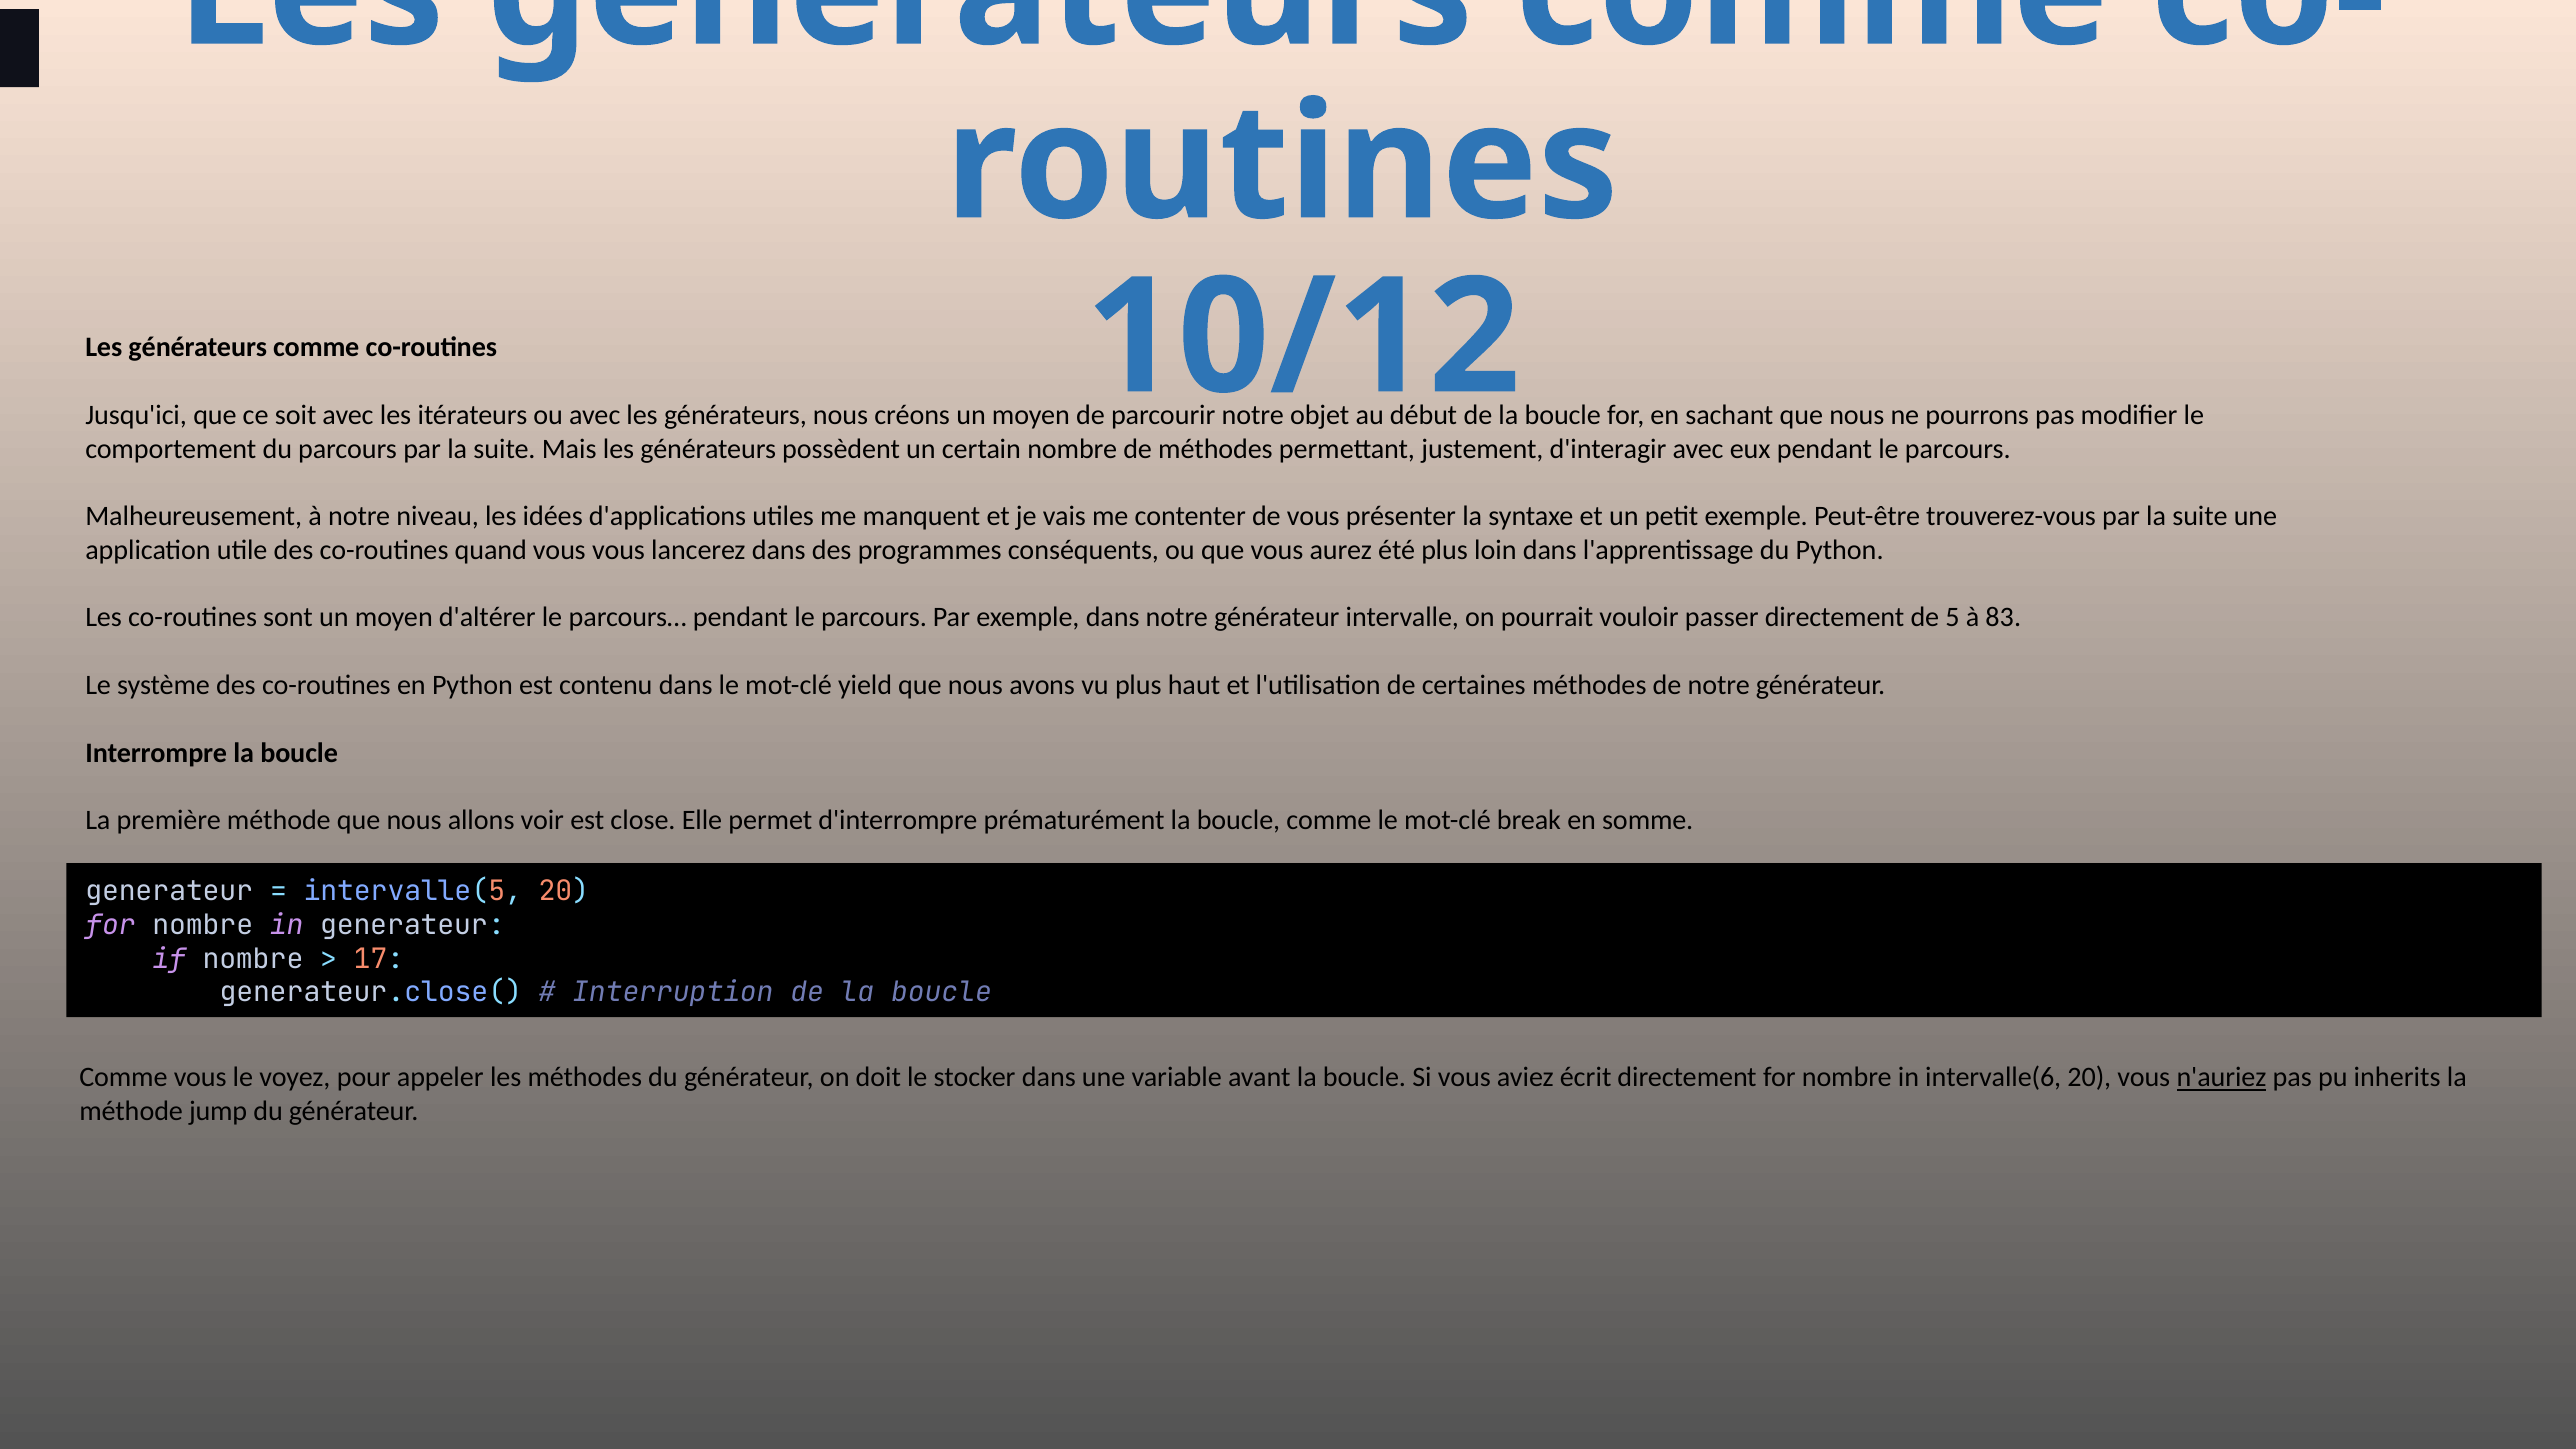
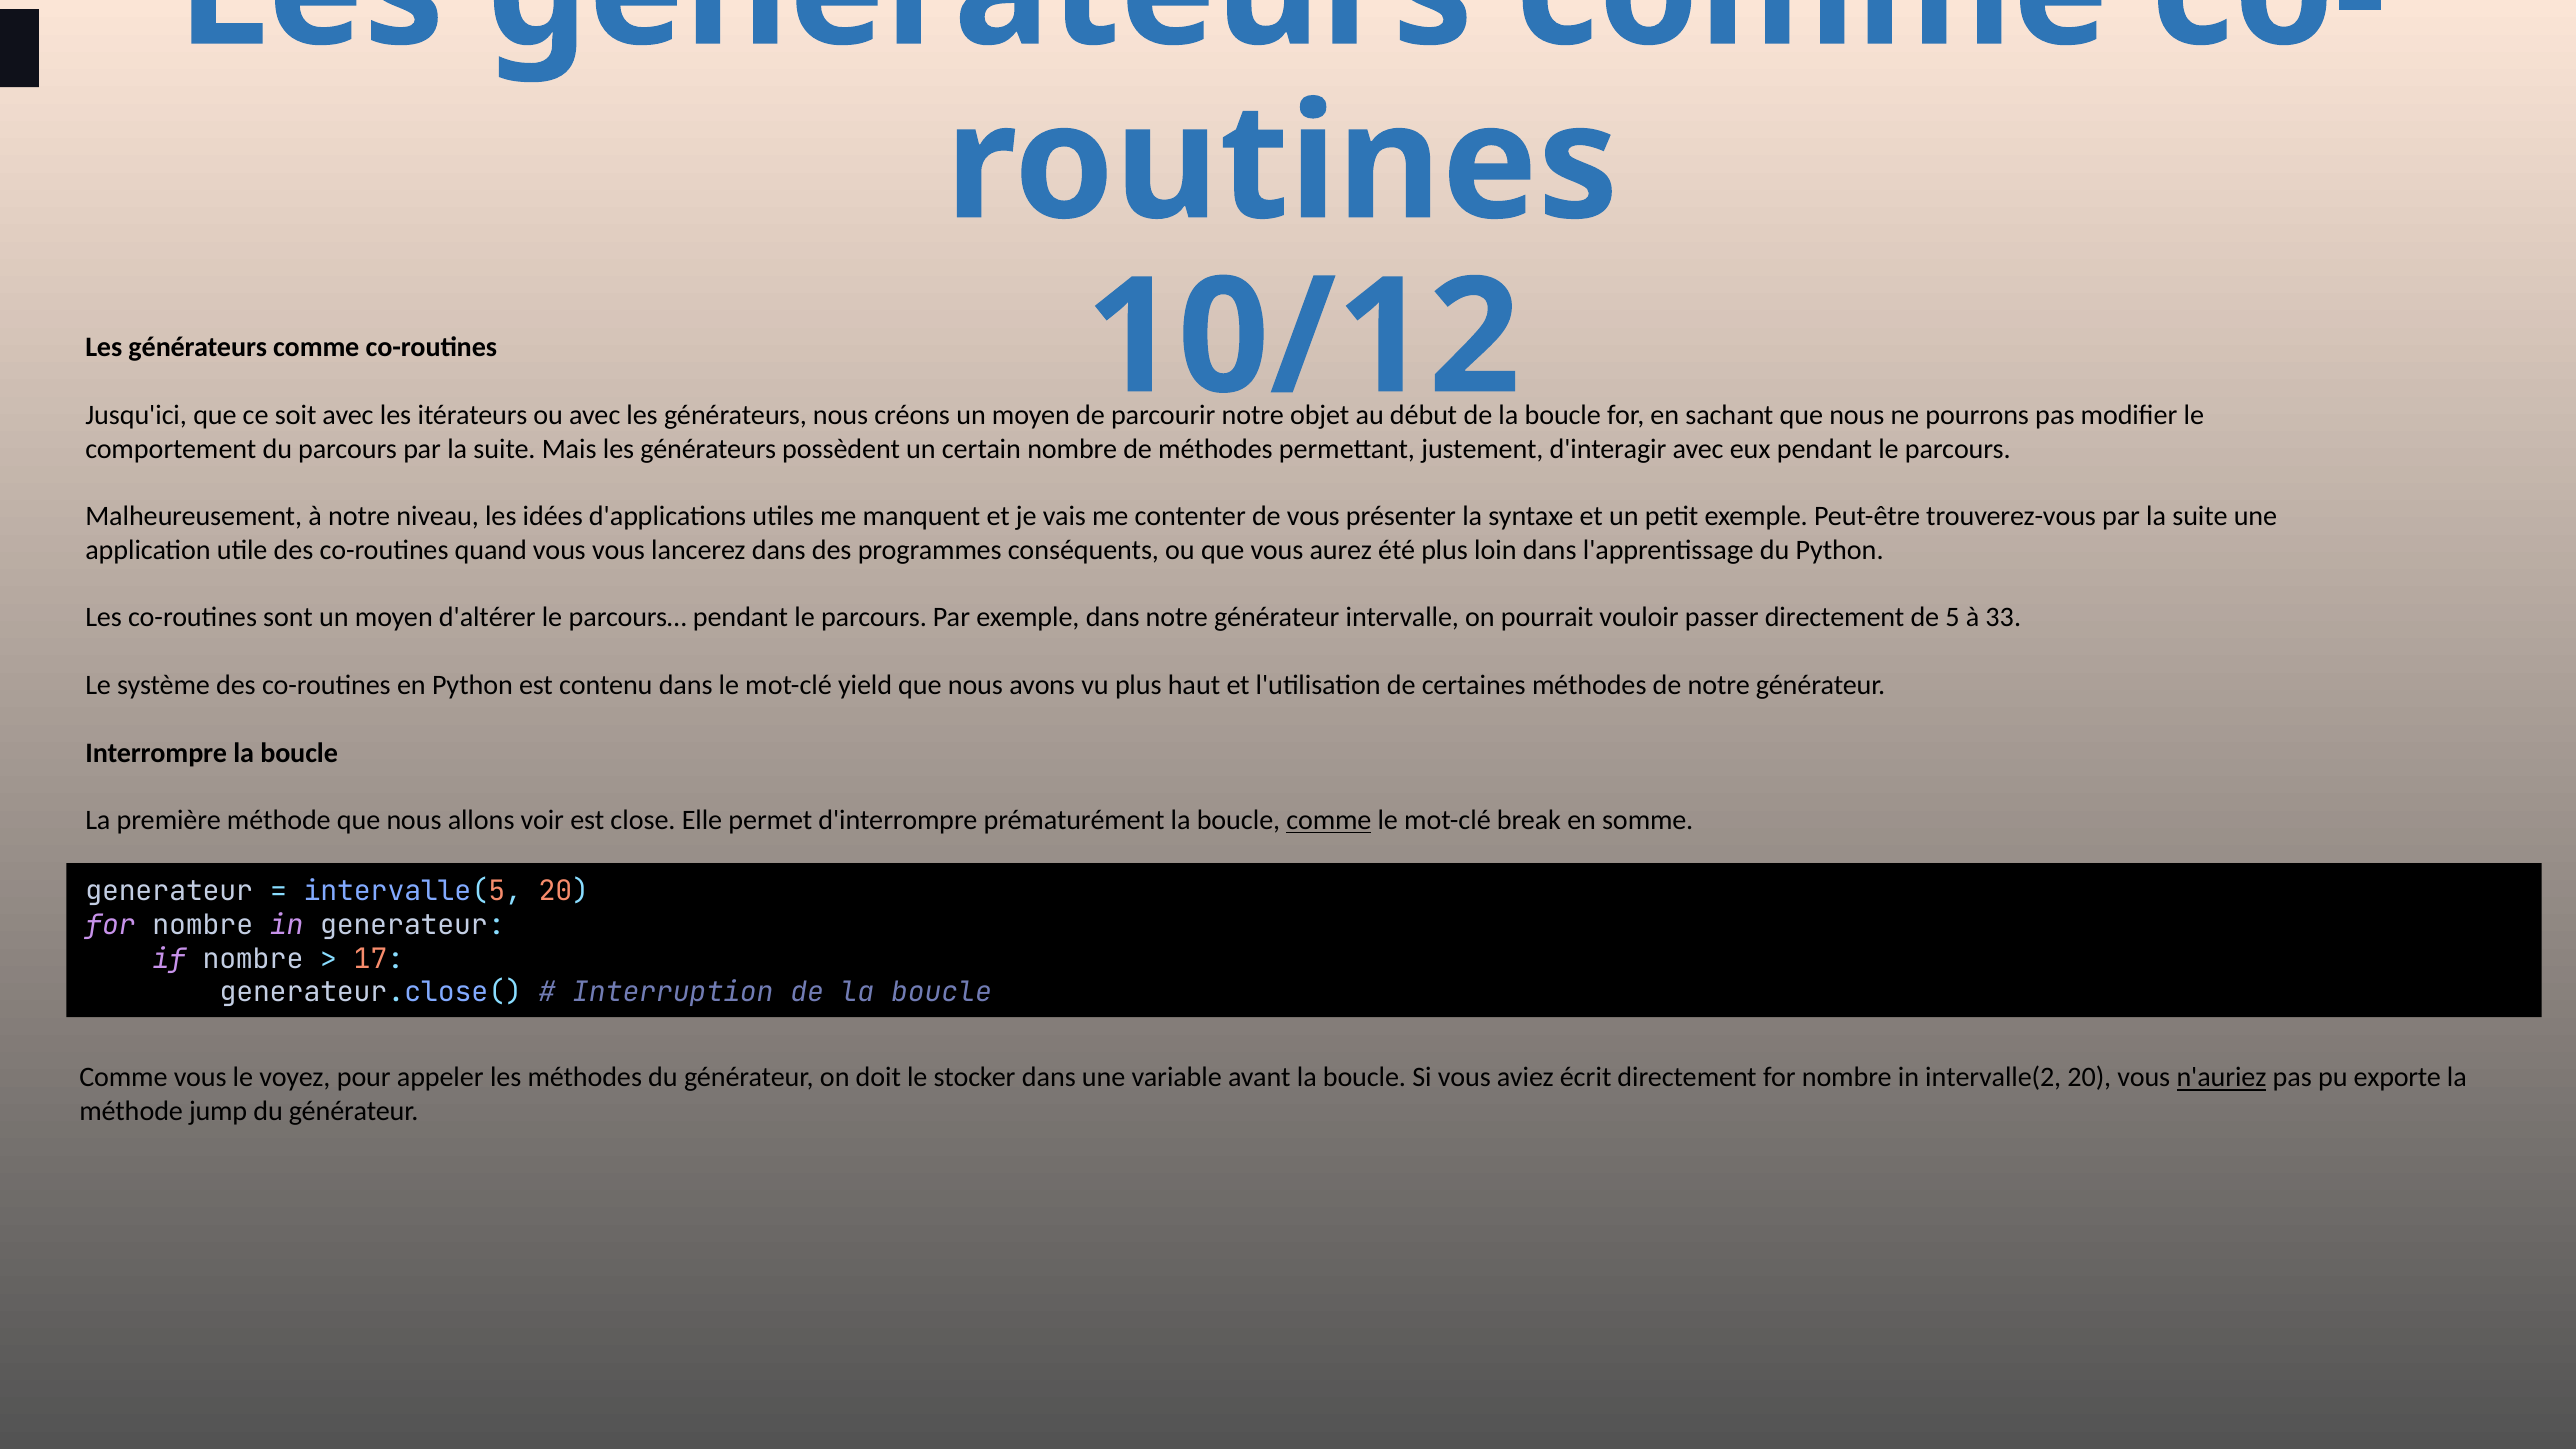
83: 83 -> 33
comme at (1329, 820) underline: none -> present
intervalle(6: intervalle(6 -> intervalle(2
inherits: inherits -> exporte
